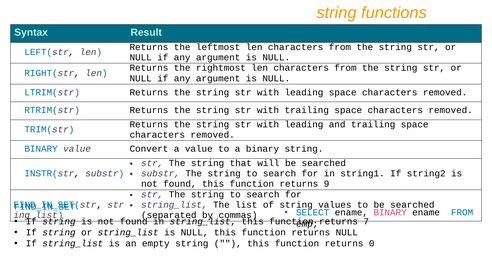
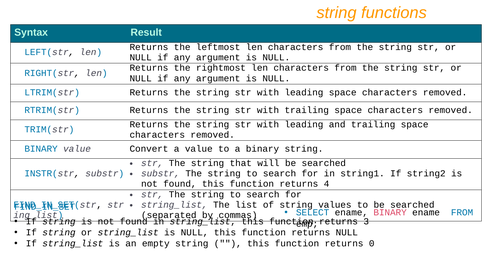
9: 9 -> 4
7: 7 -> 3
